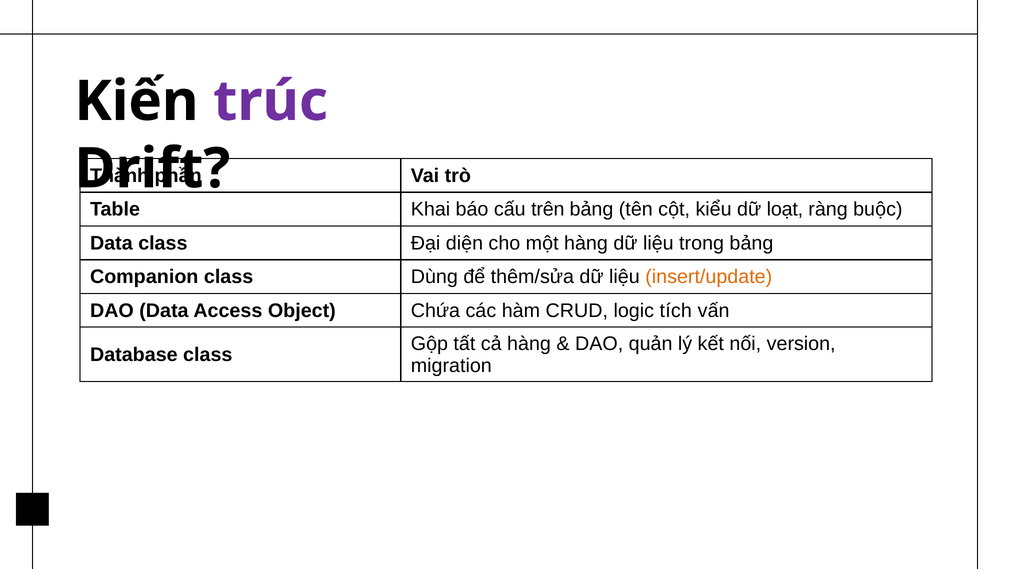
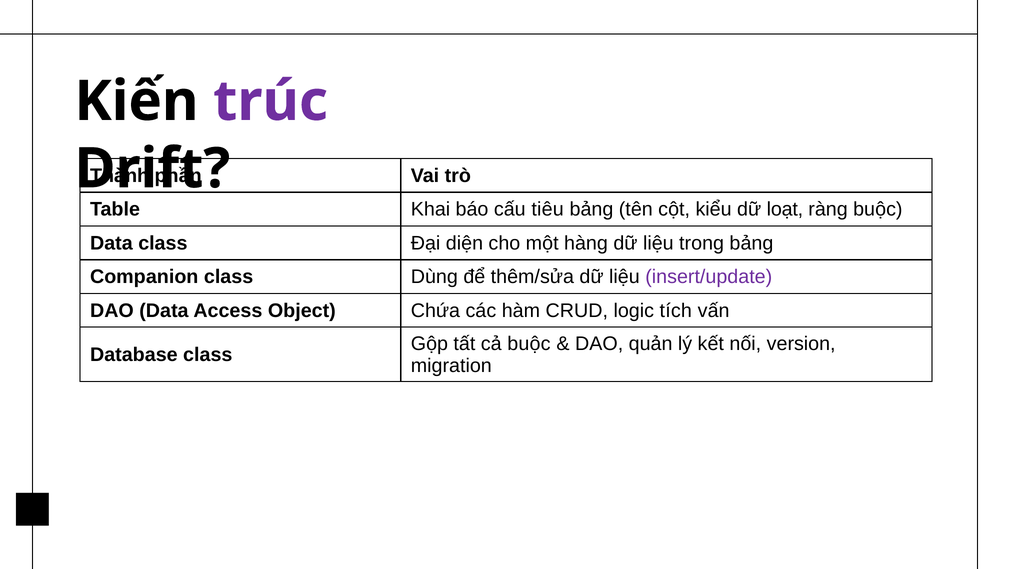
trên: trên -> tiêu
insert/update colour: orange -> purple
cả hàng: hàng -> buộc
